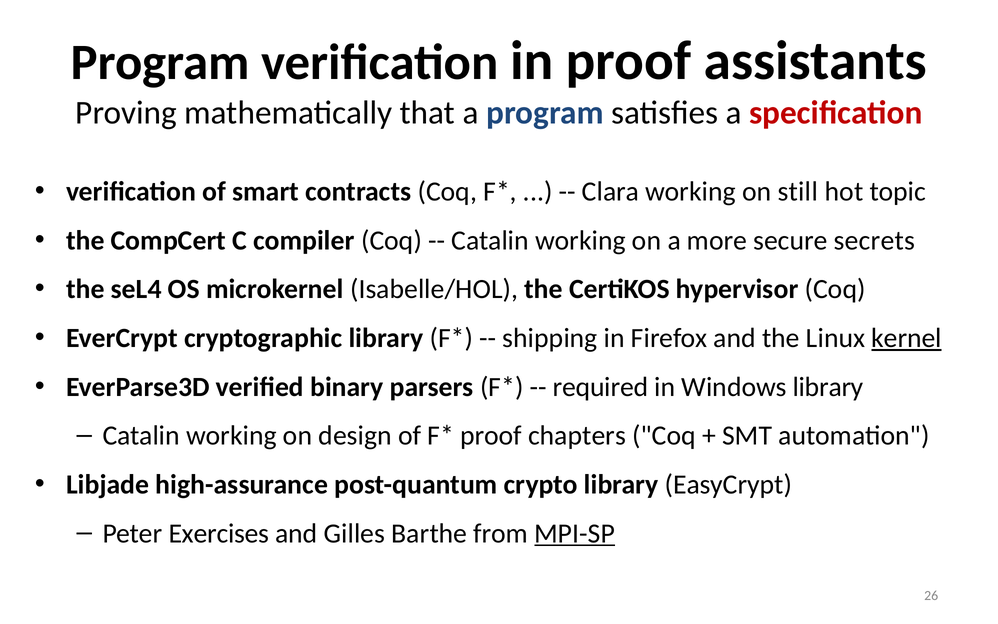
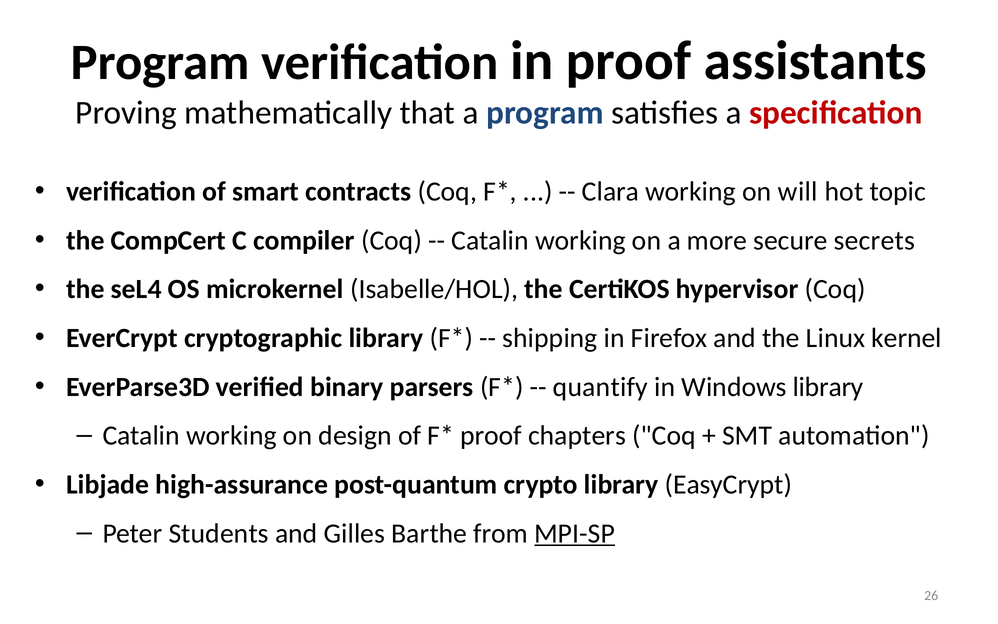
still: still -> will
kernel underline: present -> none
required: required -> quantify
Exercises: Exercises -> Students
